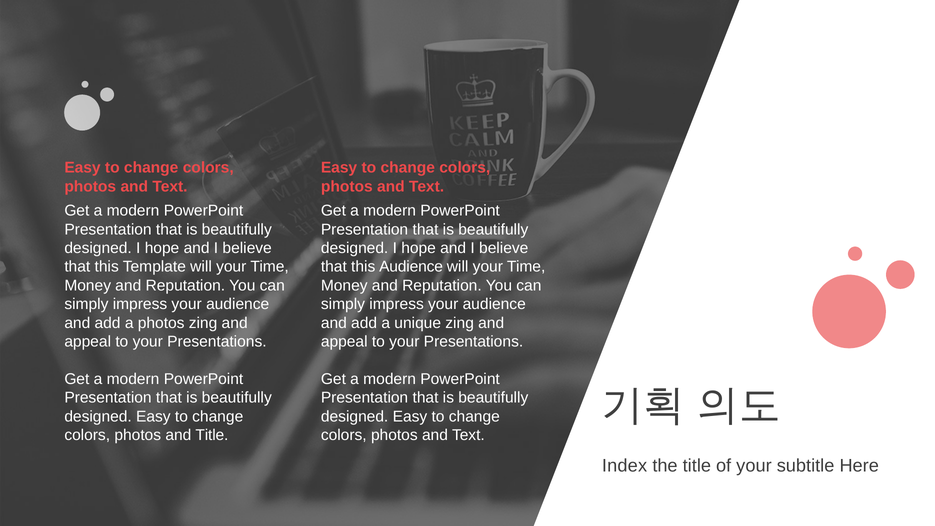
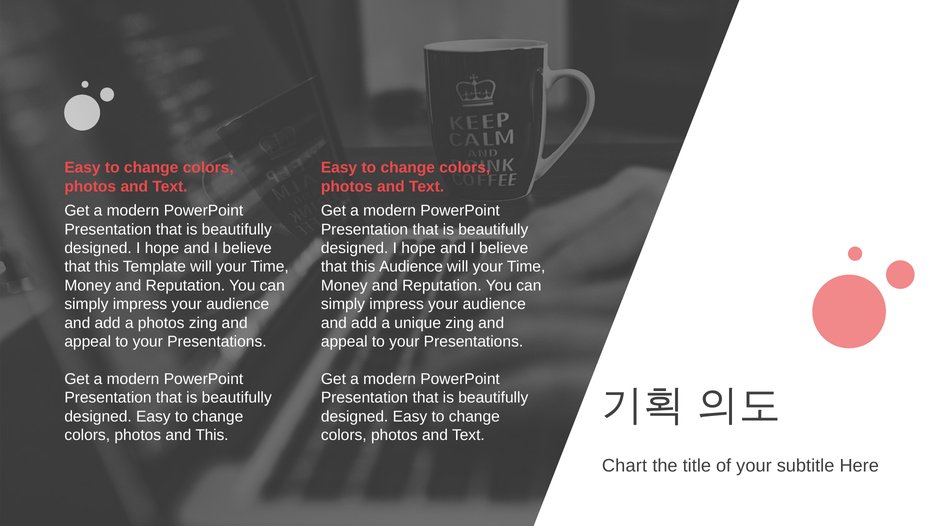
and Title: Title -> This
Index: Index -> Chart
